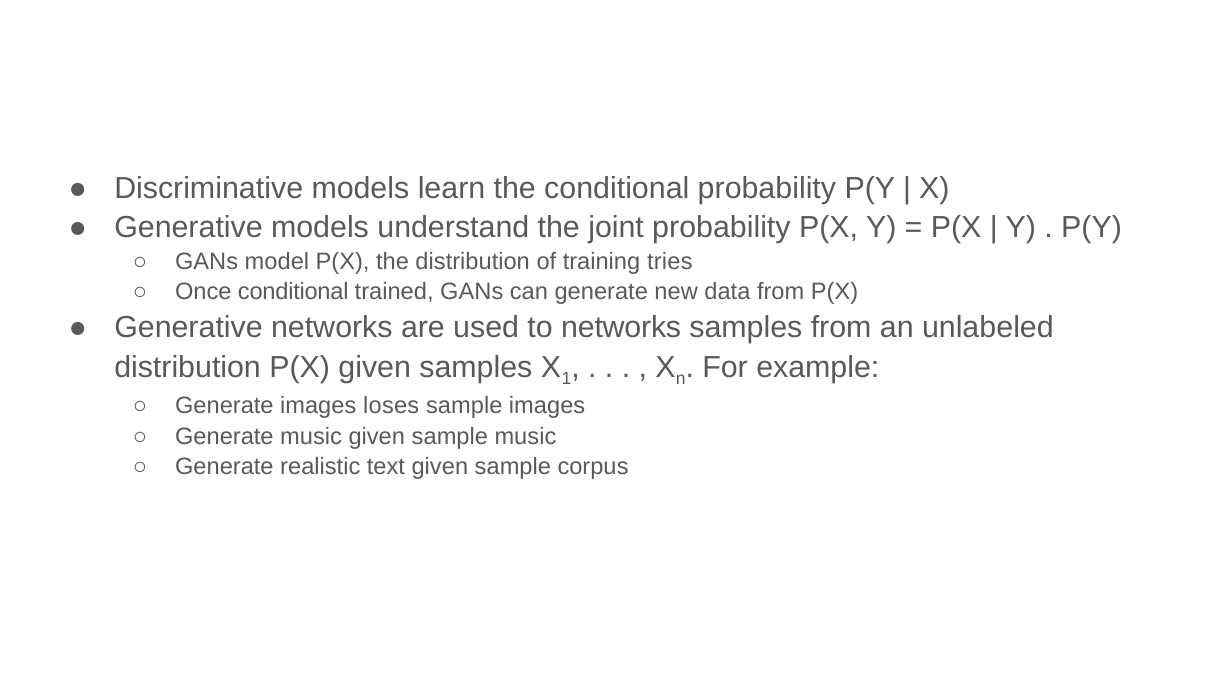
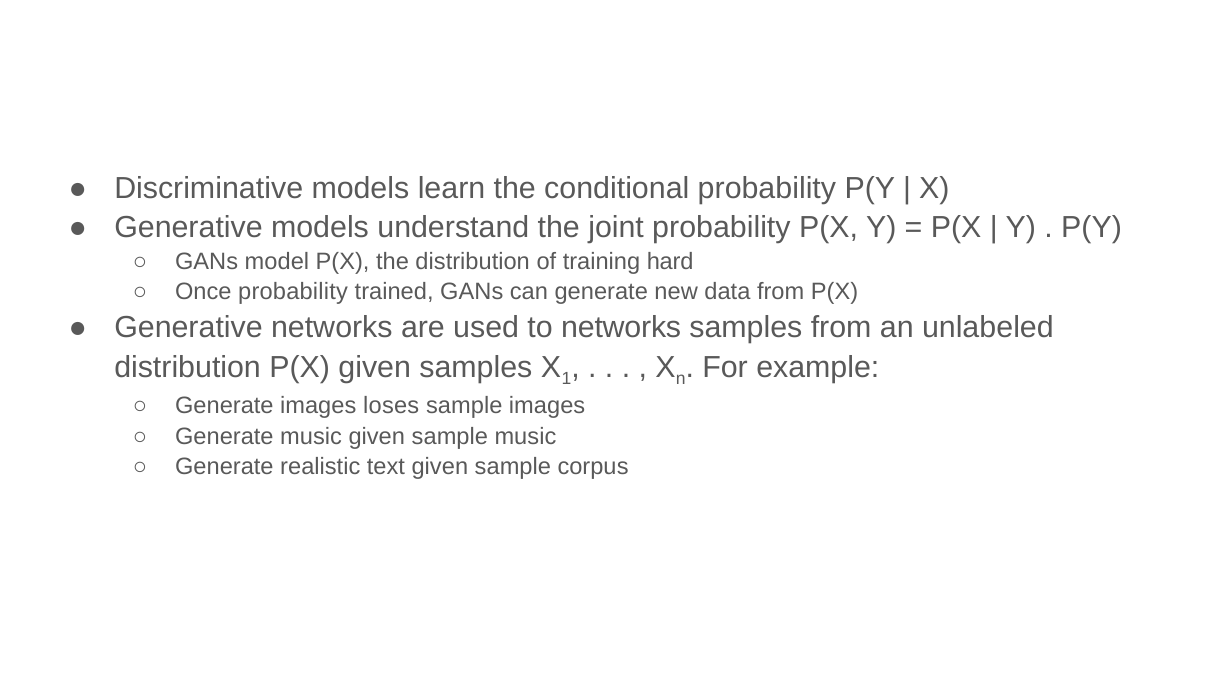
tries: tries -> hard
Once conditional: conditional -> probability
